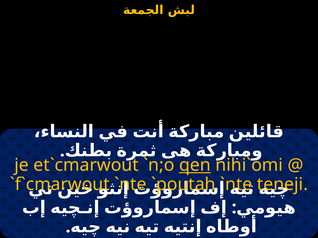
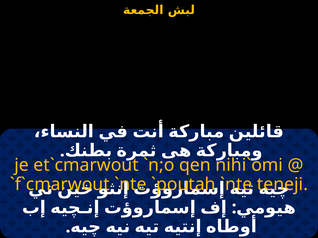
qen underline: present -> none
